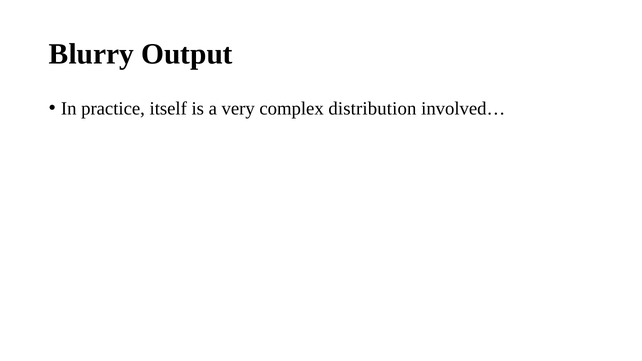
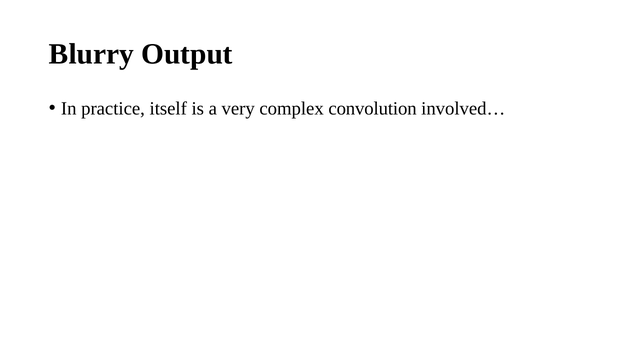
distribution: distribution -> convolution
